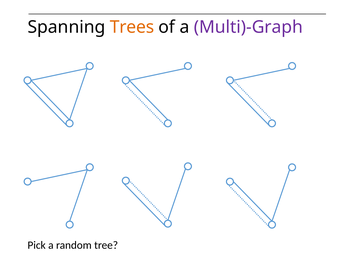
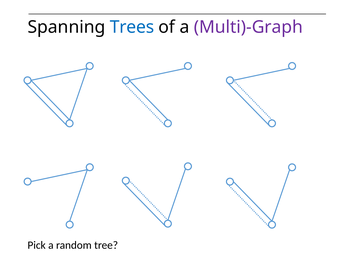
Trees colour: orange -> blue
